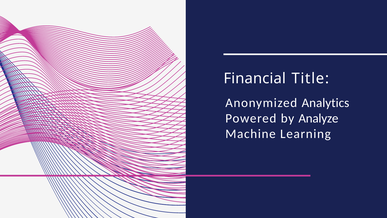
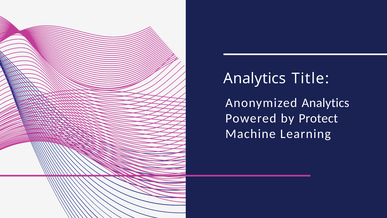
Financial at (255, 78): Financial -> Analytics
Analyze: Analyze -> Protect
